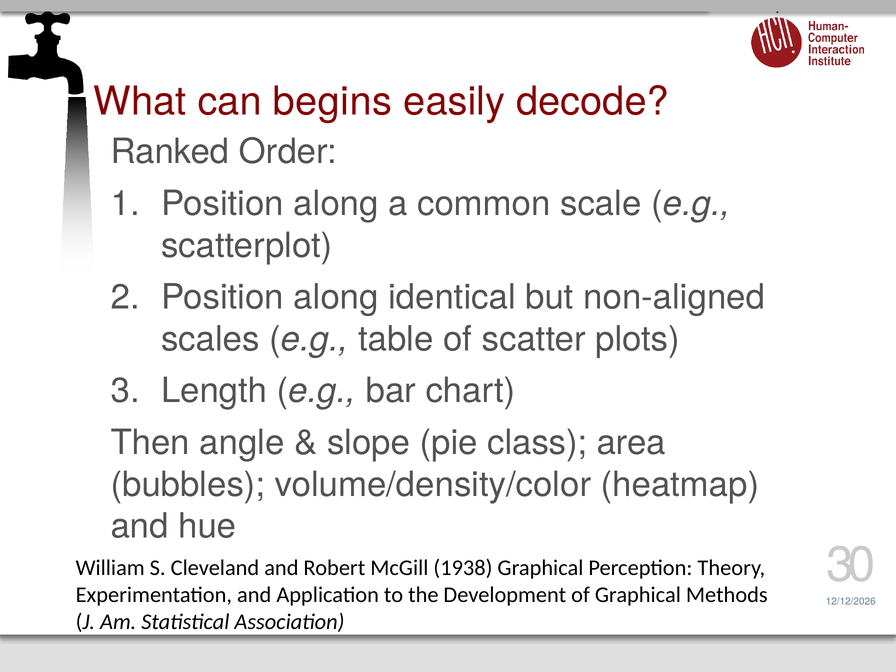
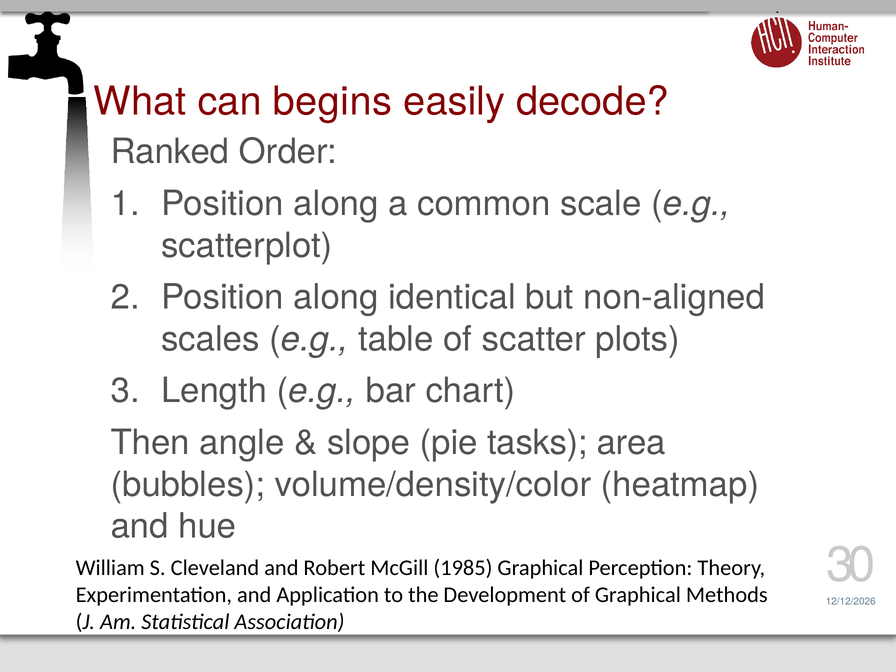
class: class -> tasks
1938: 1938 -> 1985
